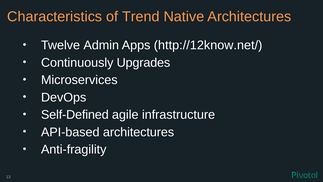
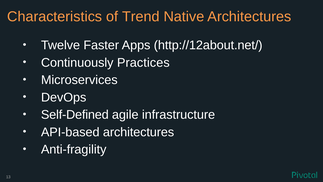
Admin: Admin -> Faster
http://12know.net/: http://12know.net/ -> http://12about.net/
Upgrades: Upgrades -> Practices
